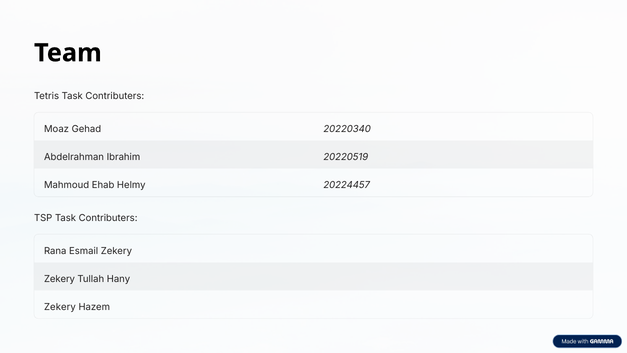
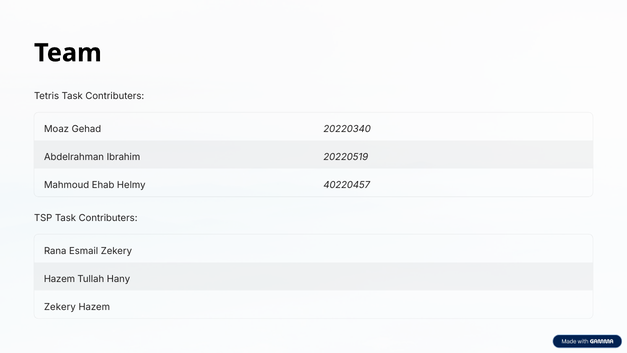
20224457: 20224457 -> 40220457
Zekery at (59, 279): Zekery -> Hazem
